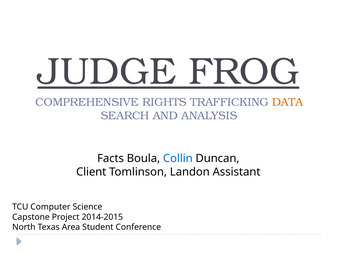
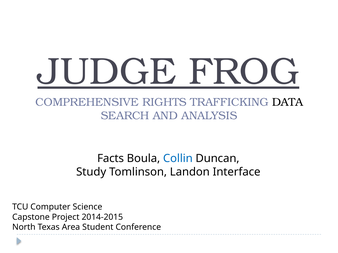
DATA colour: orange -> black
Client: Client -> Study
Assistant: Assistant -> Interface
